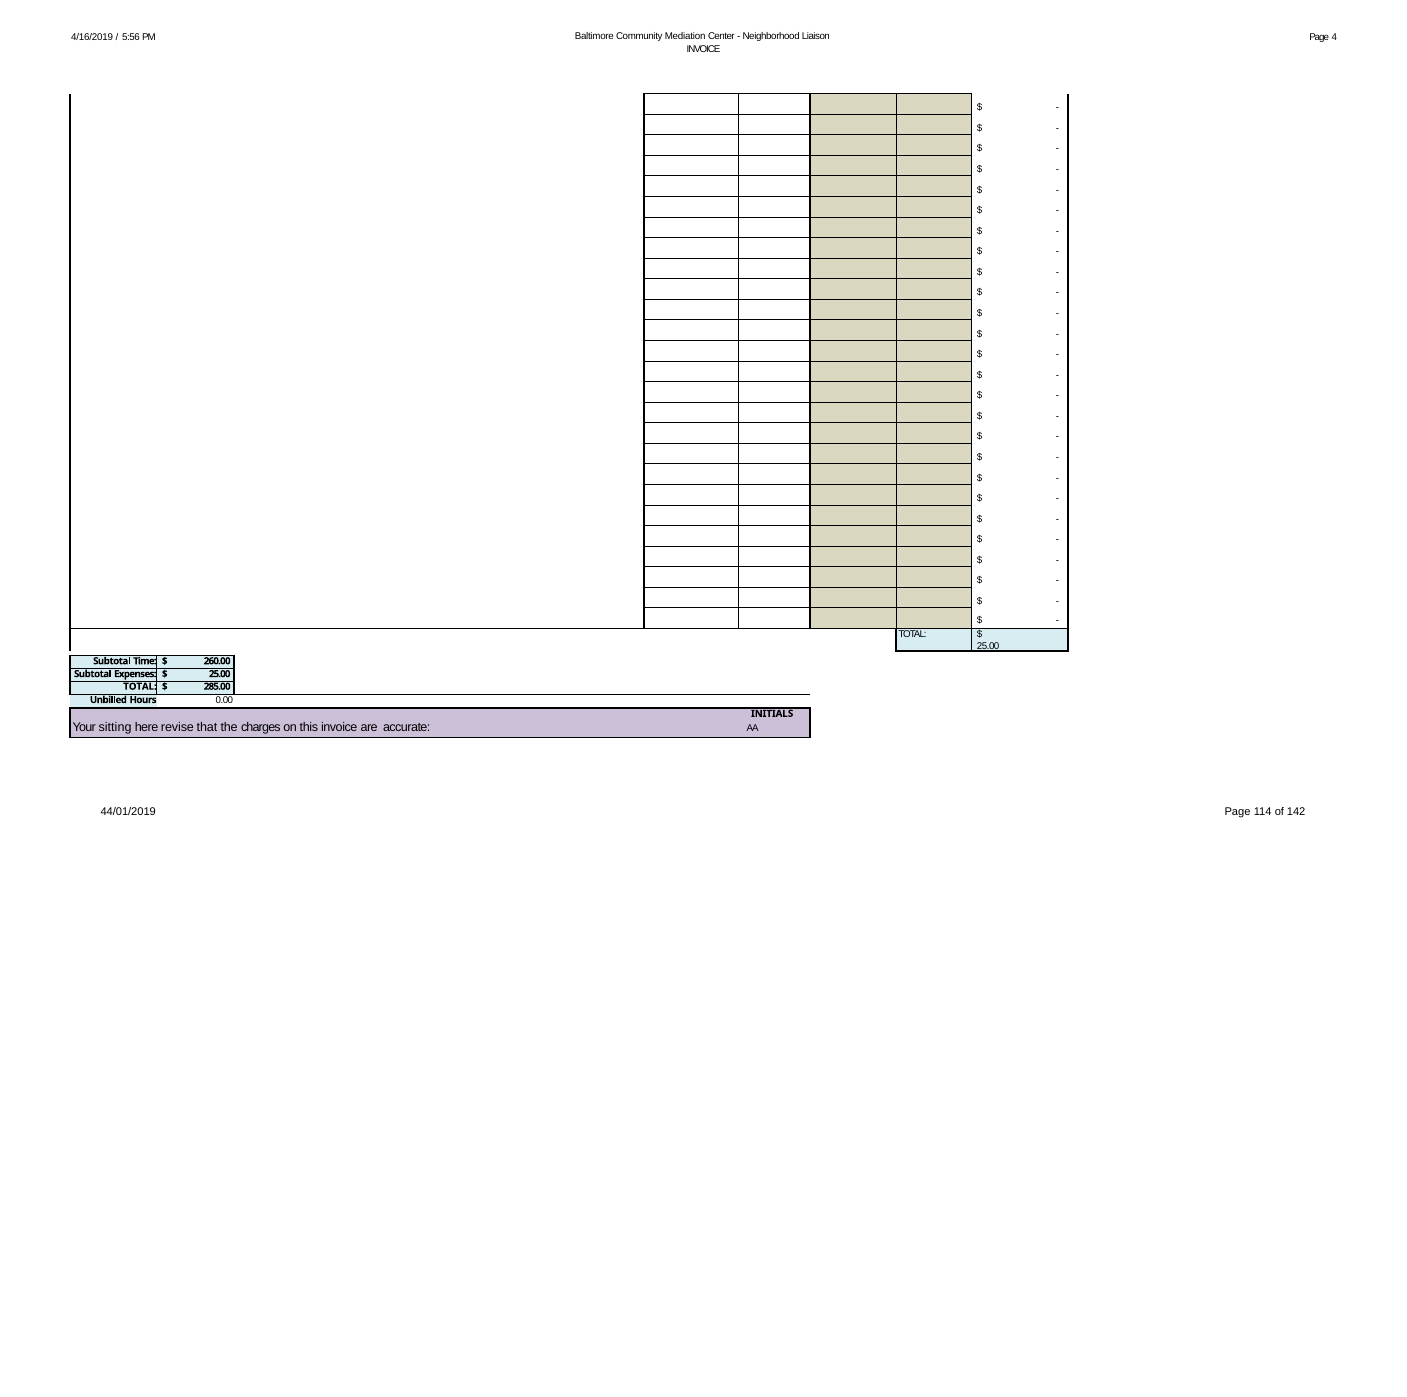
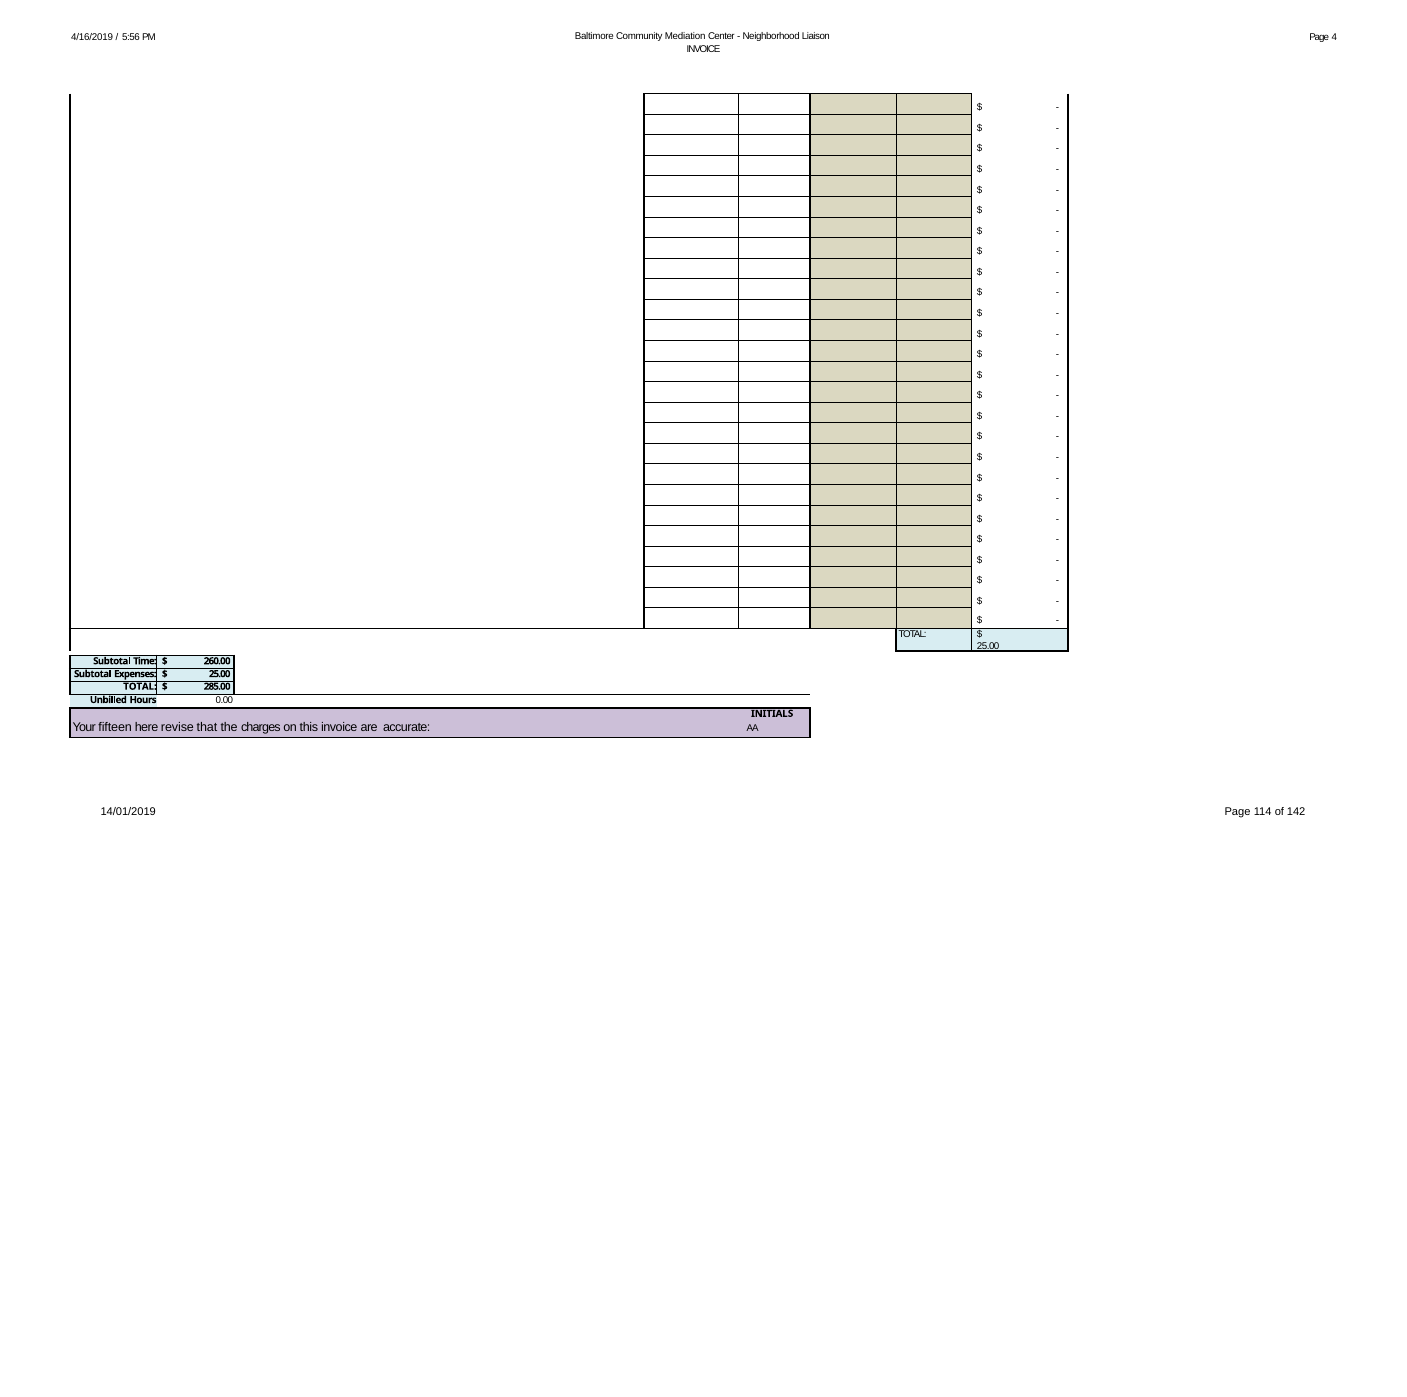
sitting: sitting -> fifteen
44/01/2019: 44/01/2019 -> 14/01/2019
